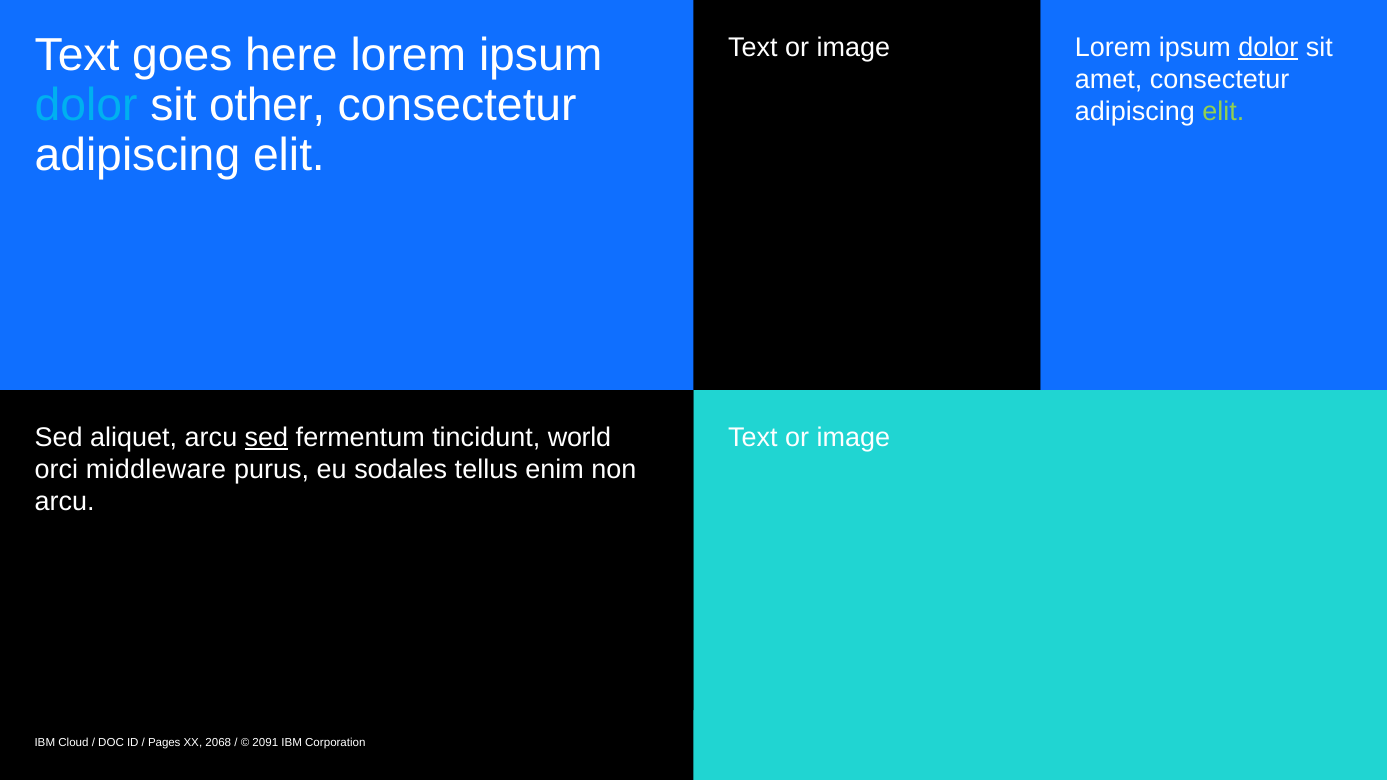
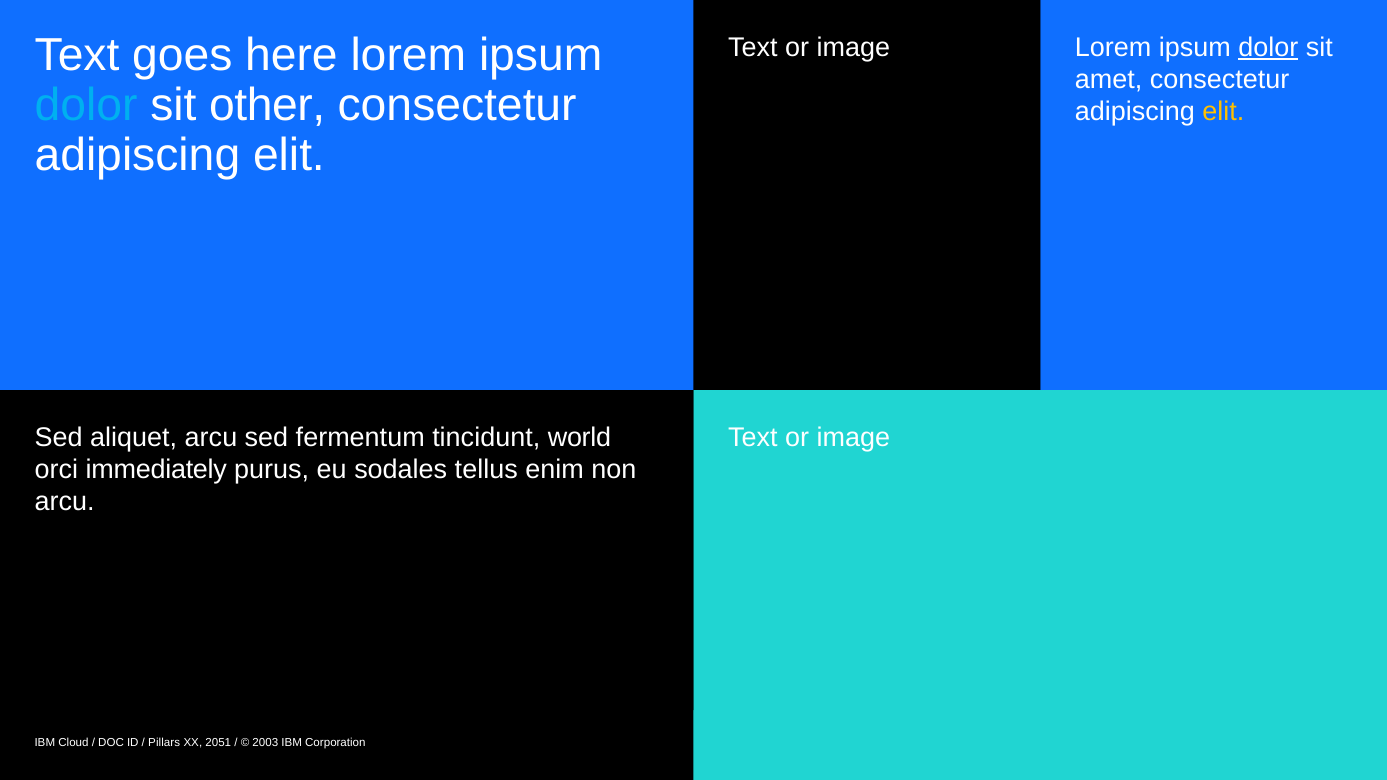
elit at (1223, 112) colour: light green -> yellow
sed at (266, 437) underline: present -> none
middleware: middleware -> immediately
Pages: Pages -> Pillars
2068: 2068 -> 2051
2091: 2091 -> 2003
